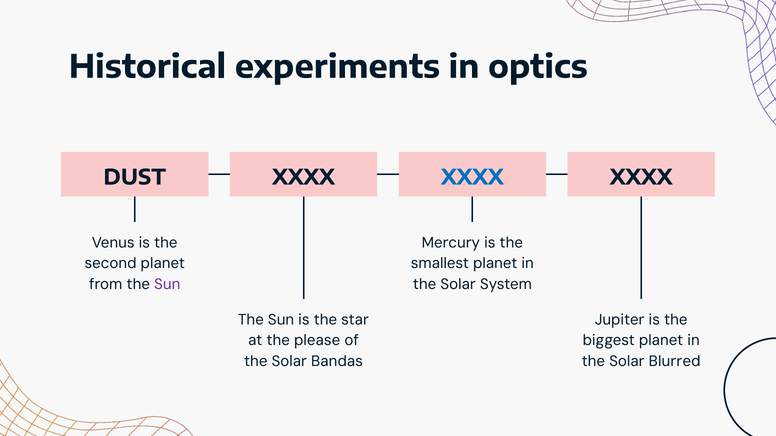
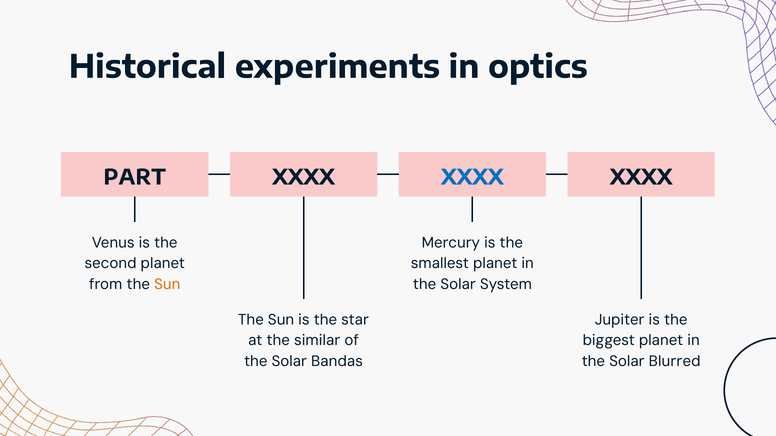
DUST: DUST -> PART
Sun at (167, 285) colour: purple -> orange
please: please -> similar
